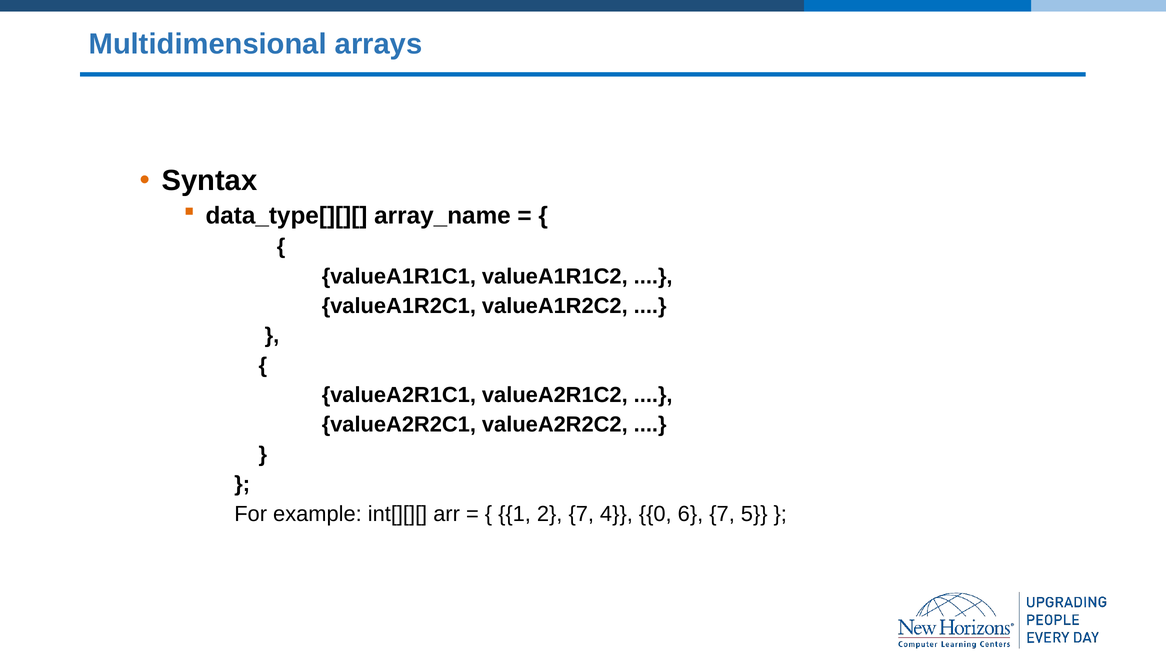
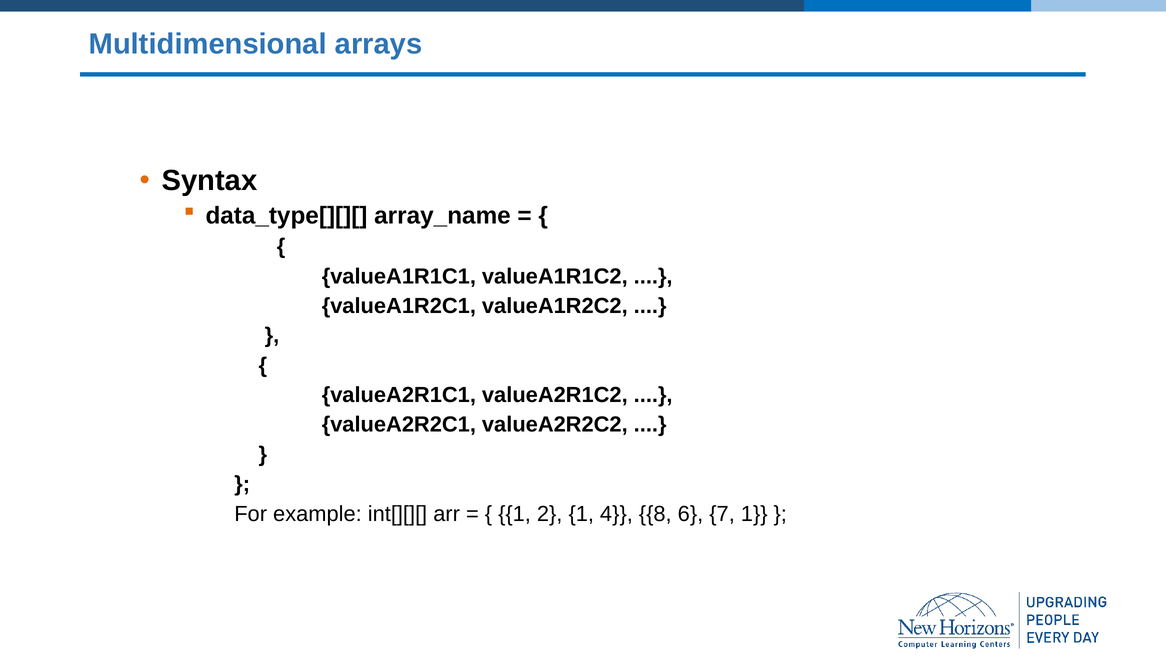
2 7: 7 -> 1
0: 0 -> 8
7 5: 5 -> 1
